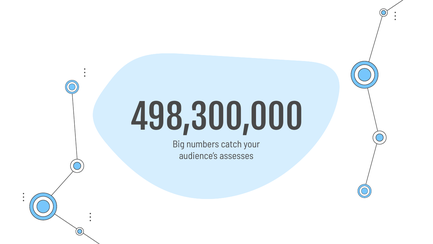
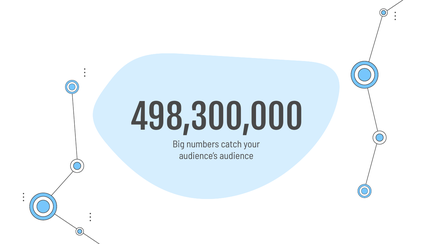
assesses: assesses -> audience
